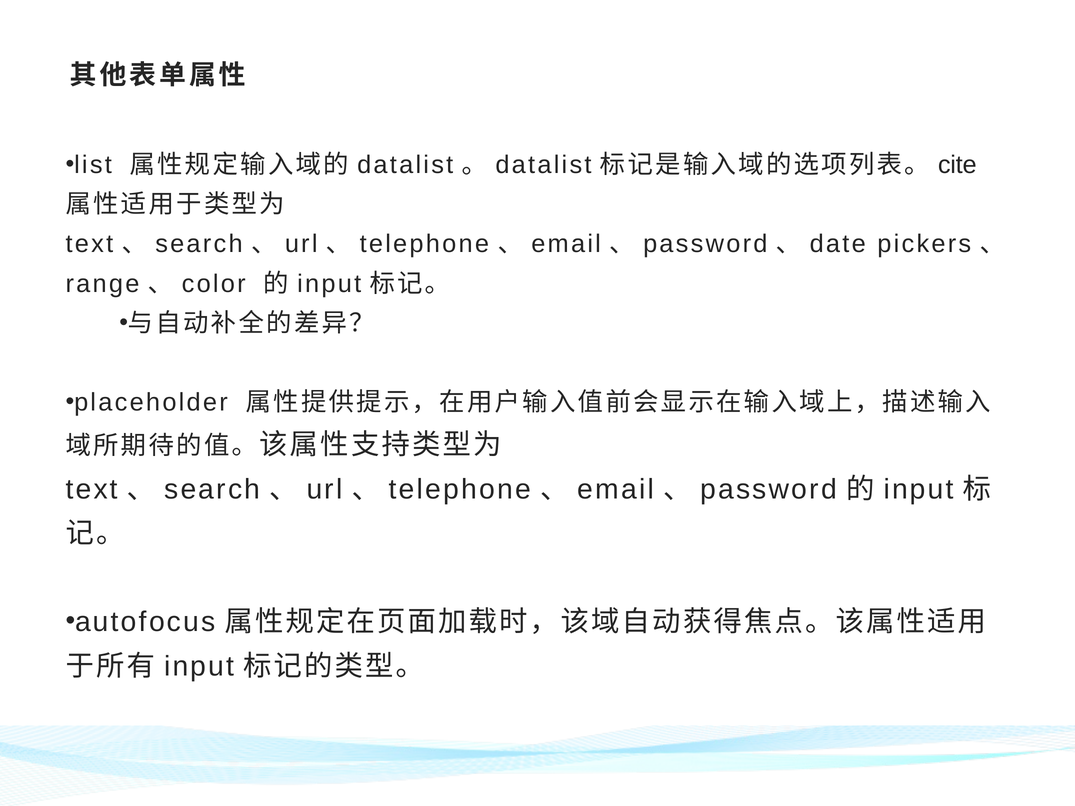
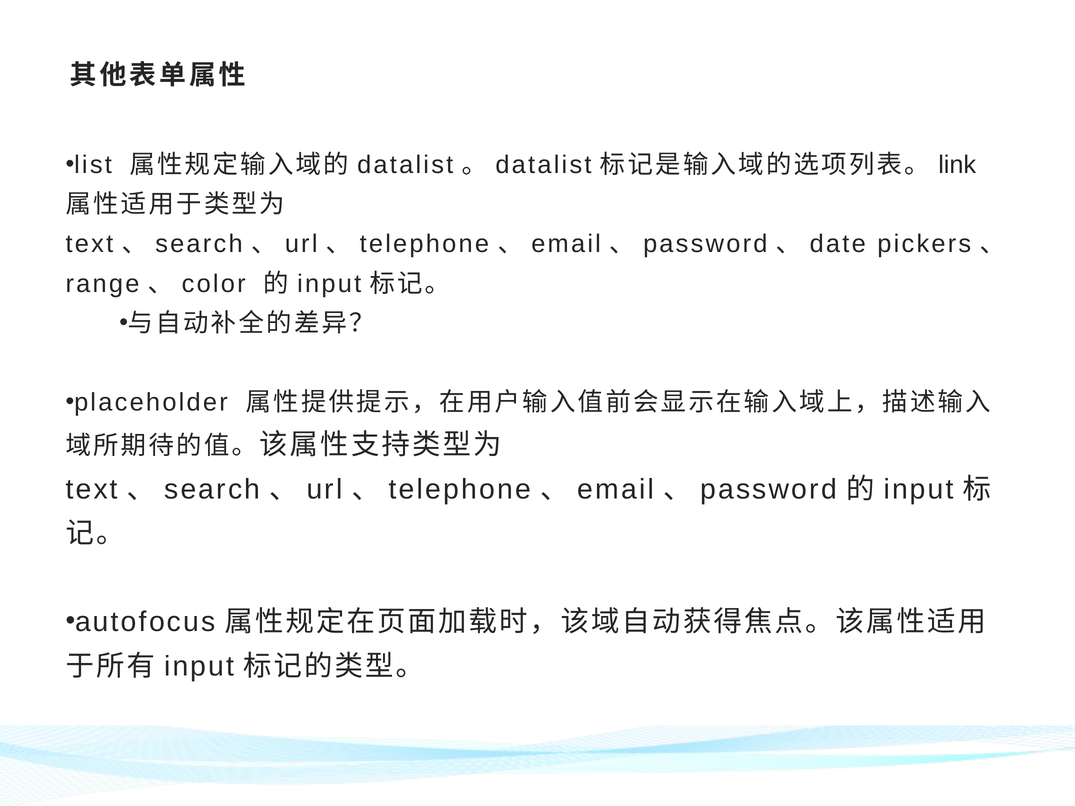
cite: cite -> link
